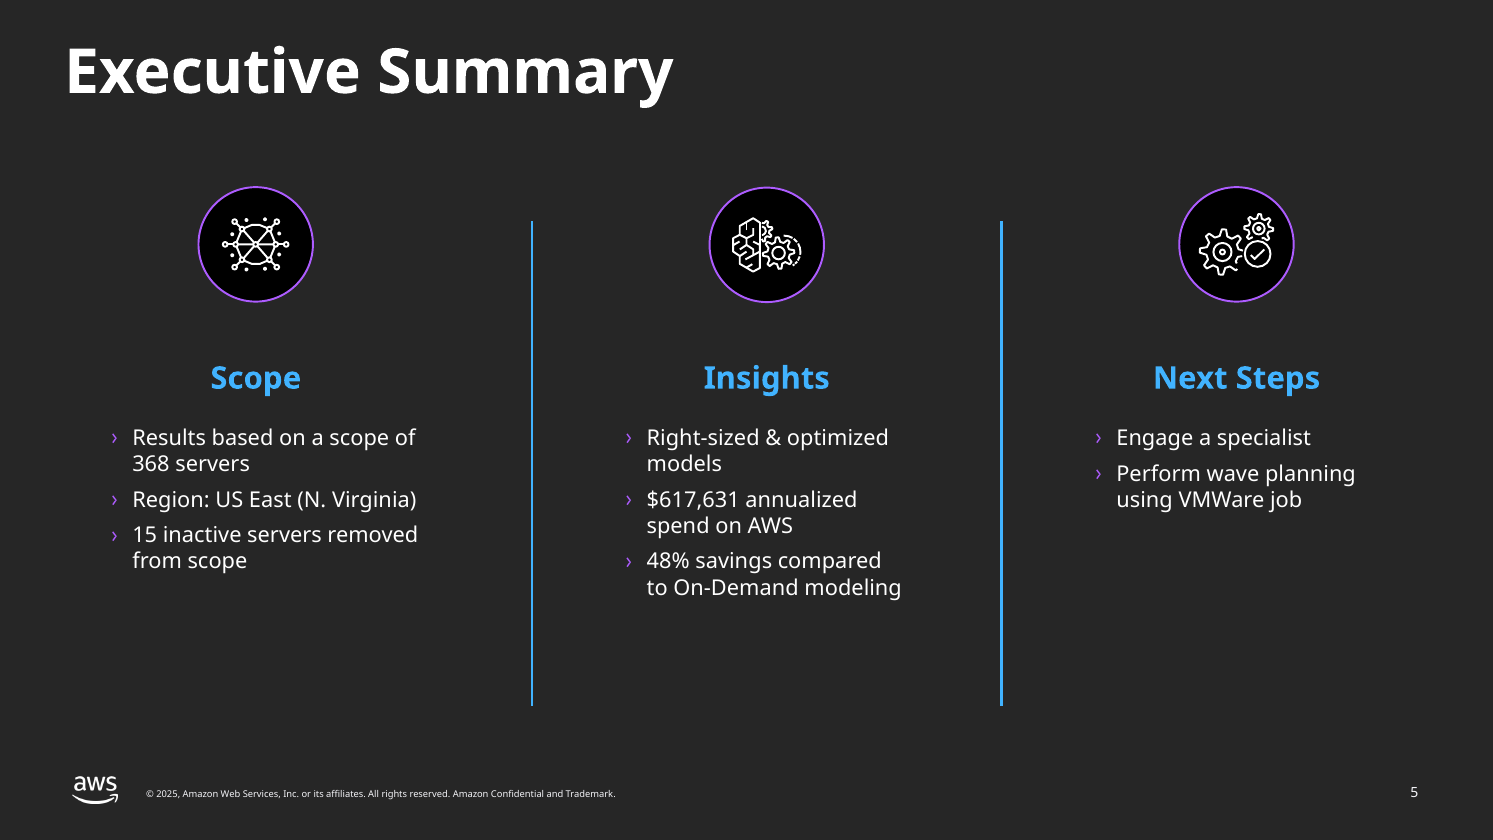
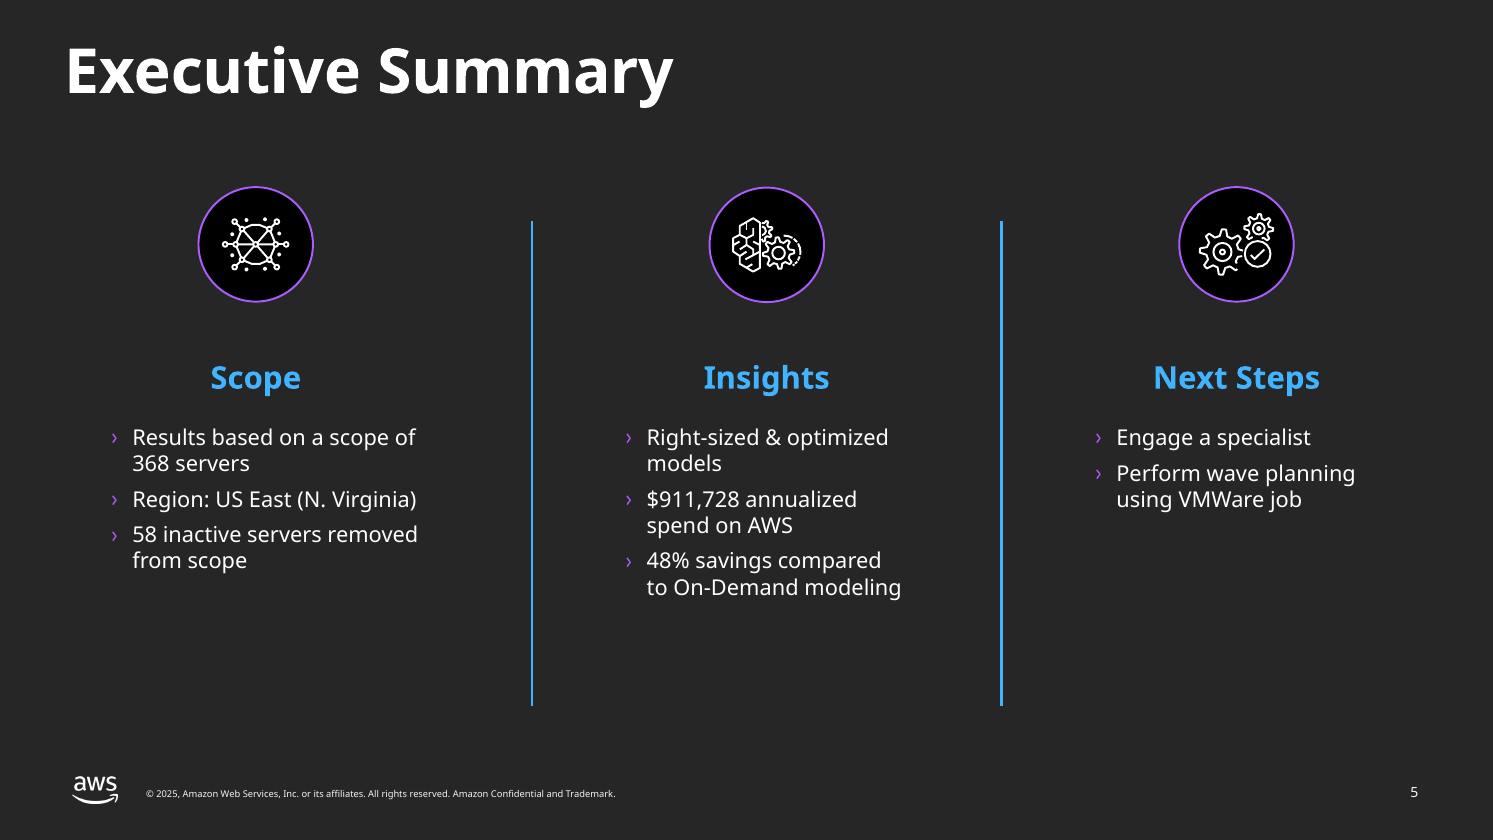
$617,631: $617,631 -> $911,728
15: 15 -> 58
